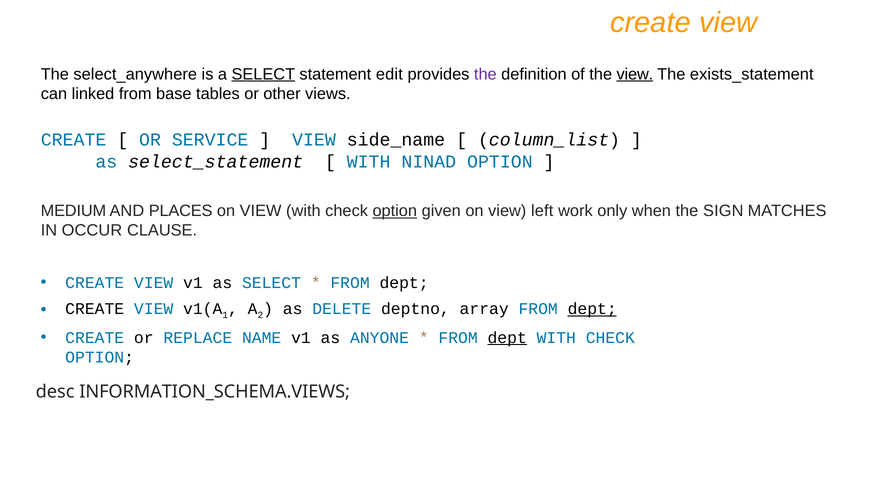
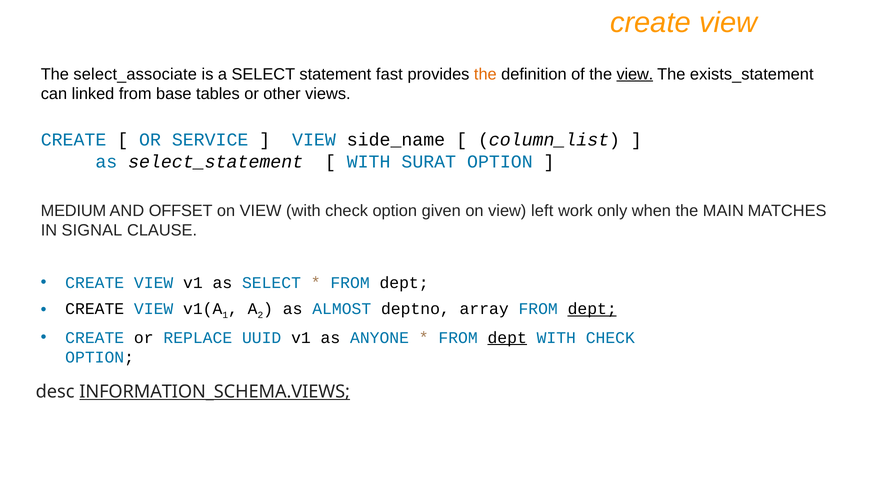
select_anywhere: select_anywhere -> select_associate
SELECT at (263, 74) underline: present -> none
edit: edit -> fast
the at (485, 74) colour: purple -> orange
NINAD: NINAD -> SURAT
PLACES: PLACES -> OFFSET
option at (395, 211) underline: present -> none
SIGN: SIGN -> MAIN
OCCUR: OCCUR -> SIGNAL
DELETE: DELETE -> ALMOST
NAME: NAME -> UUID
INFORMATION_SCHEMA.VIEWS underline: none -> present
